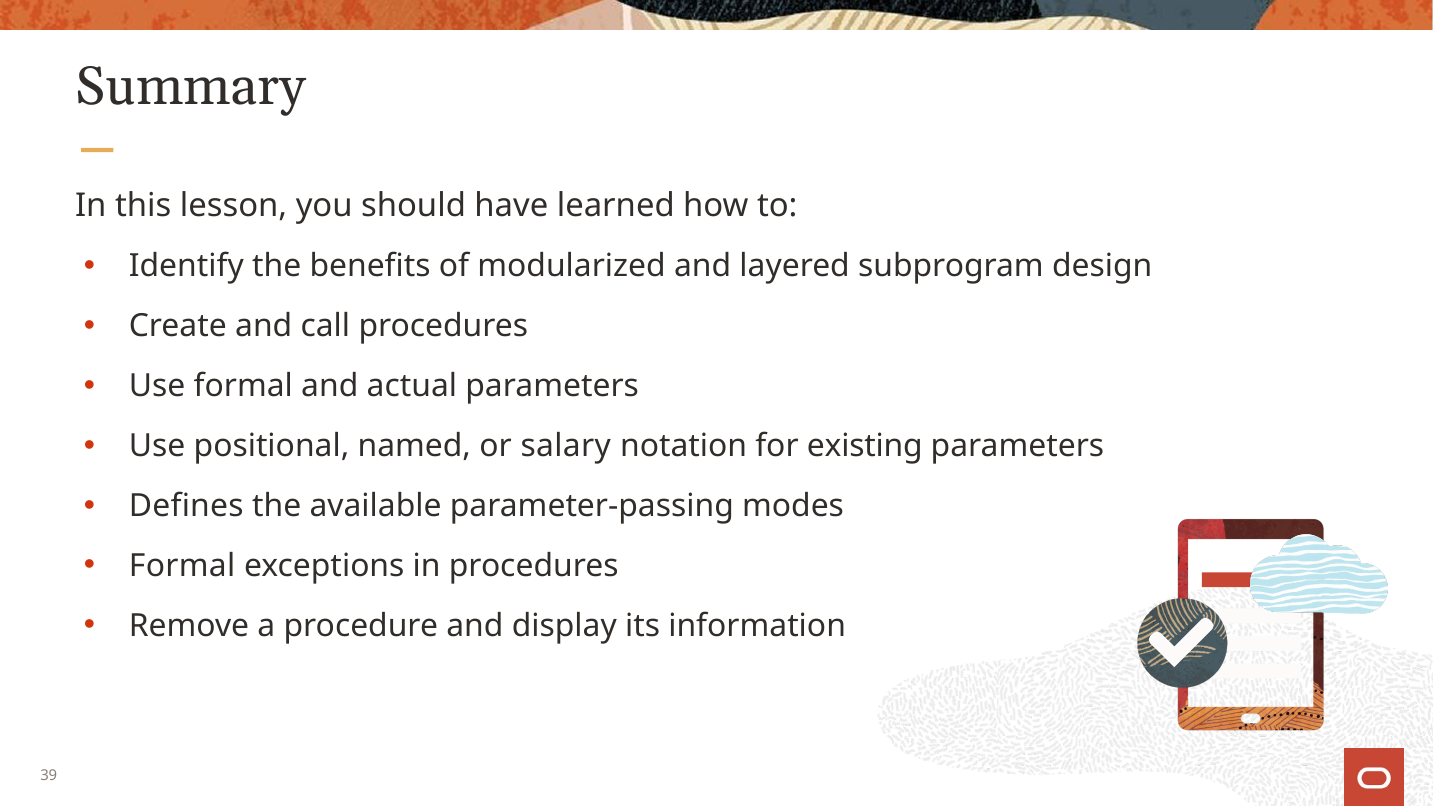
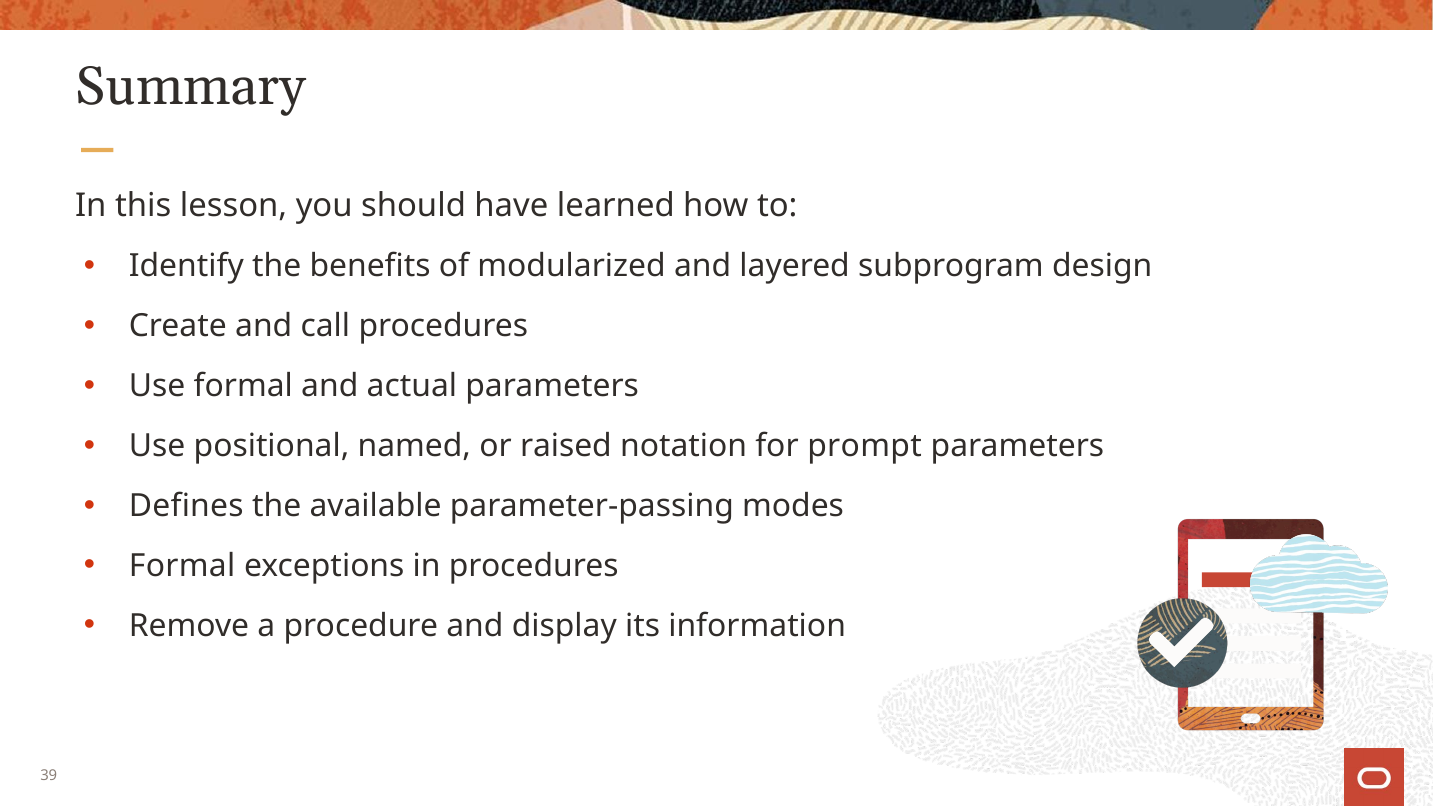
salary: salary -> raised
existing: existing -> prompt
